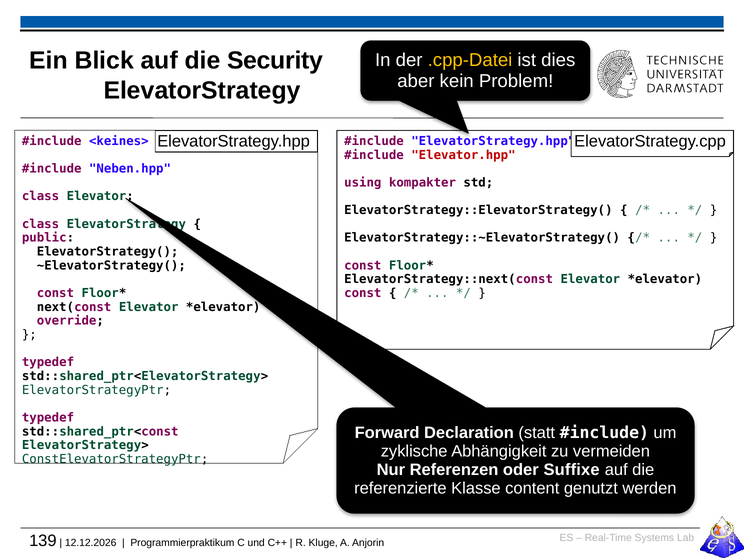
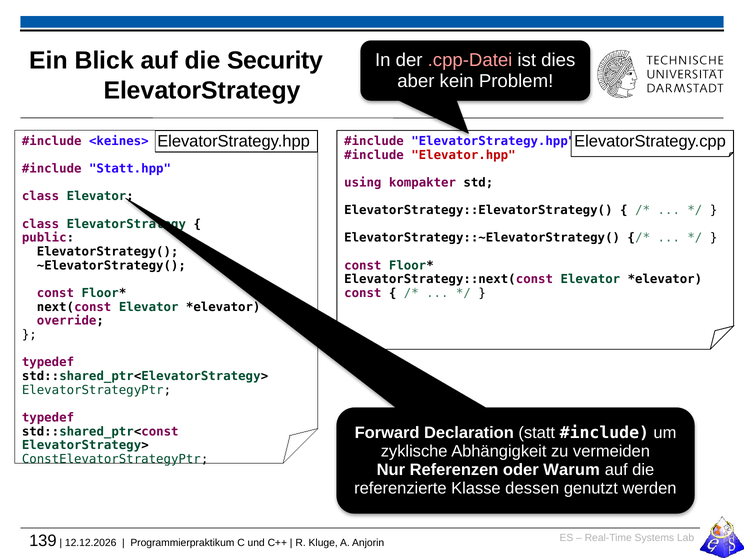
.cpp-Datei colour: yellow -> pink
Neben.hpp: Neben.hpp -> Statt.hpp
Suffixe: Suffixe -> Warum
content: content -> dessen
